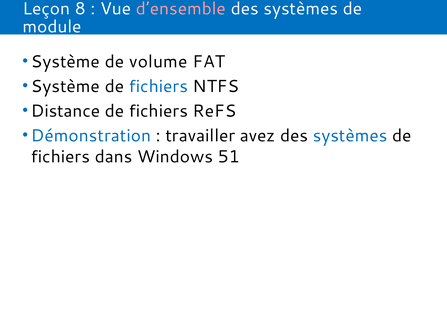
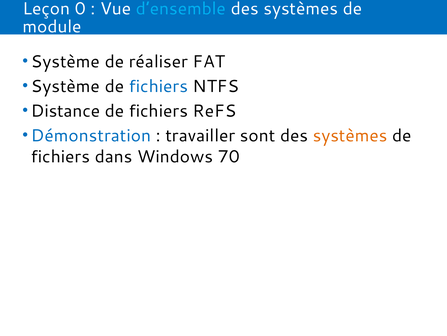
8: 8 -> 0
d’ensemble colour: pink -> light blue
volume: volume -> réaliser
avez: avez -> sont
systèmes at (350, 135) colour: blue -> orange
51: 51 -> 70
